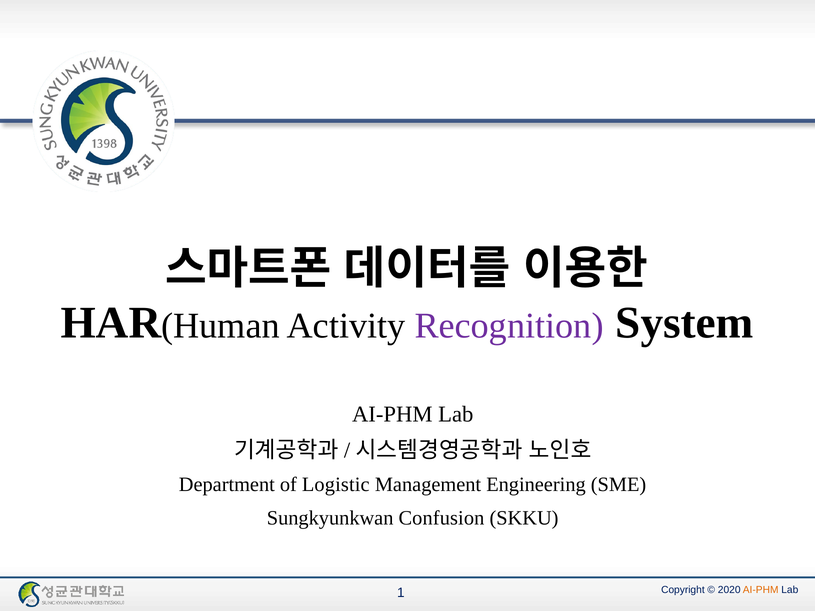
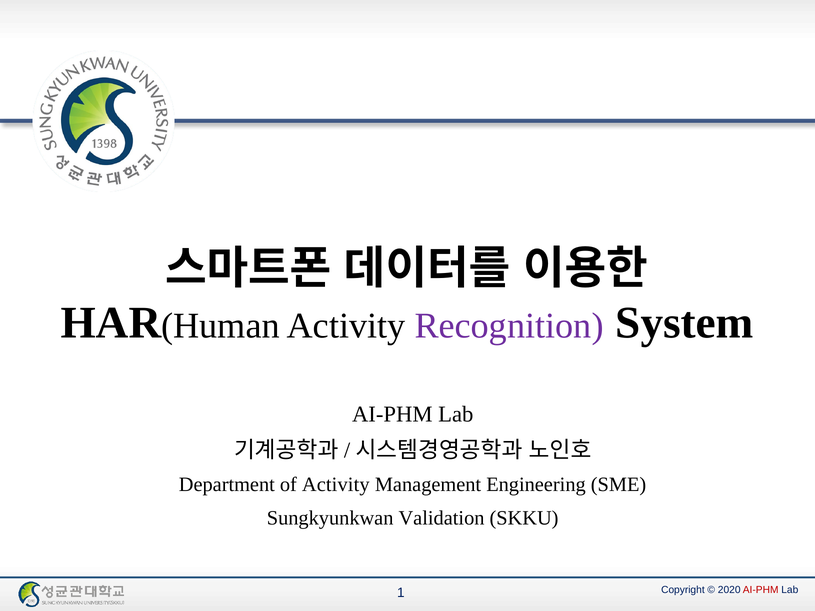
of Logistic: Logistic -> Activity
Confusion: Confusion -> Validation
AI-PHM at (761, 590) colour: orange -> red
